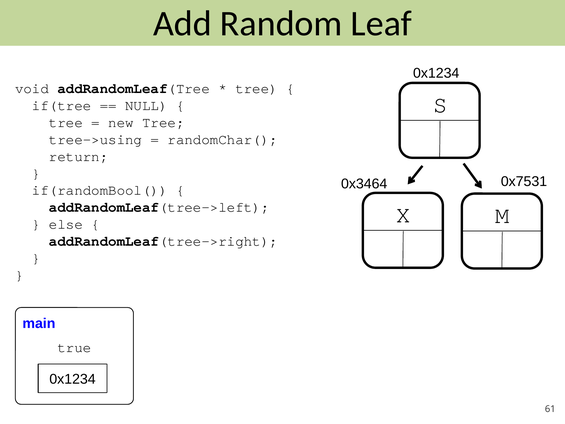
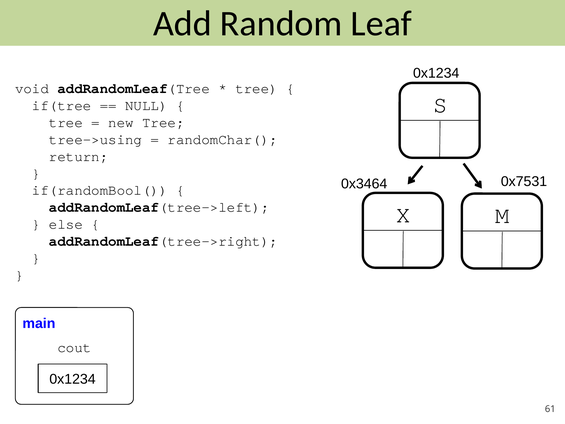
true: true -> cout
